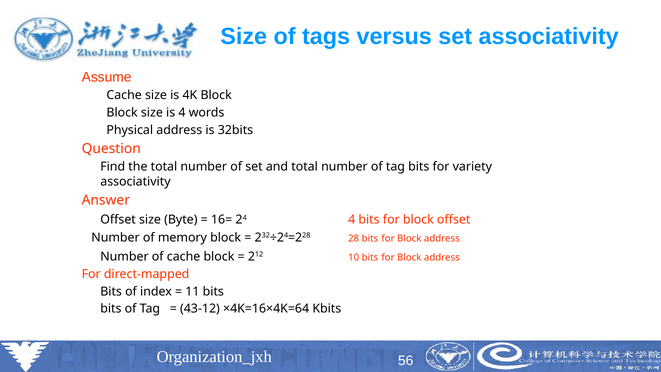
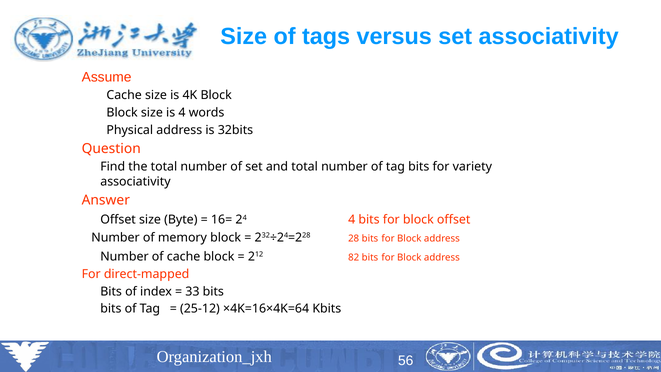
10: 10 -> 82
11: 11 -> 33
43-12: 43-12 -> 25-12
